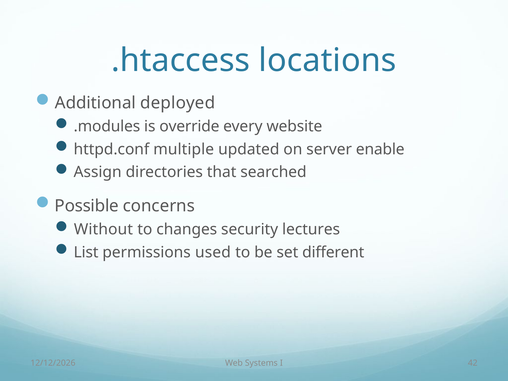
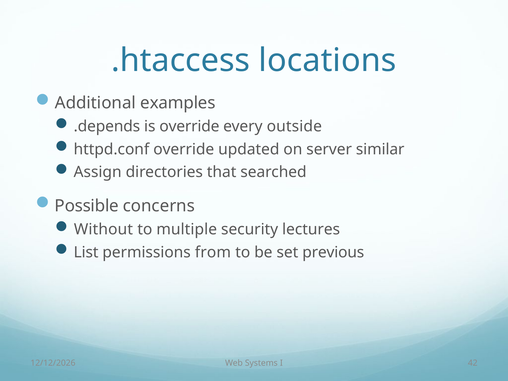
deployed: deployed -> examples
.modules: .modules -> .depends
website: website -> outside
httpd.conf multiple: multiple -> override
enable: enable -> similar
changes: changes -> multiple
used: used -> from
different: different -> previous
